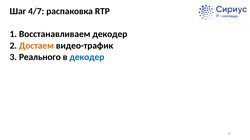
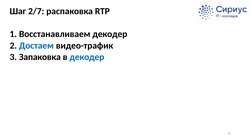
4/7: 4/7 -> 2/7
Достаем colour: orange -> blue
Реального: Реального -> Запаковка
